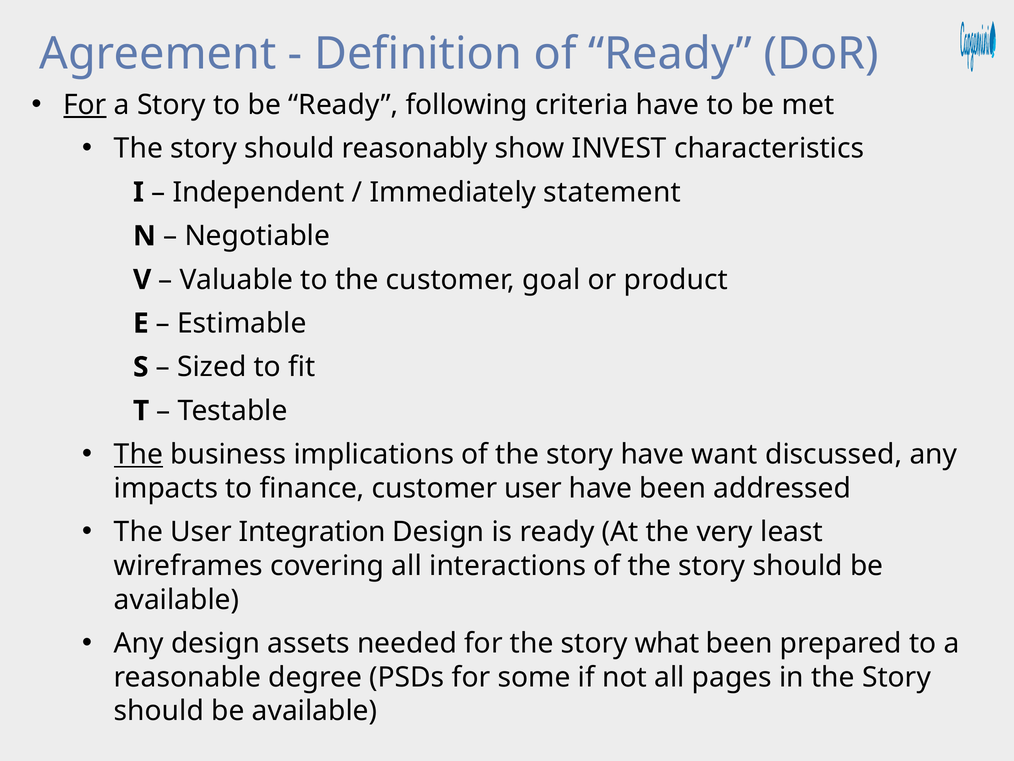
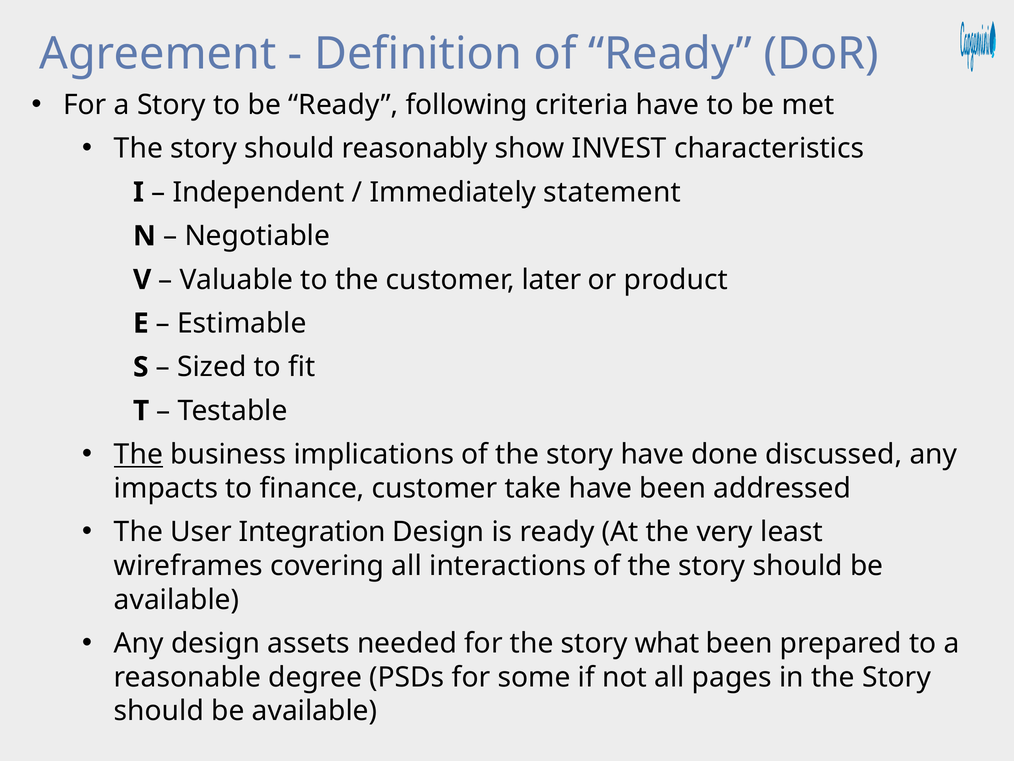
For at (85, 105) underline: present -> none
goal: goal -> later
want: want -> done
customer user: user -> take
